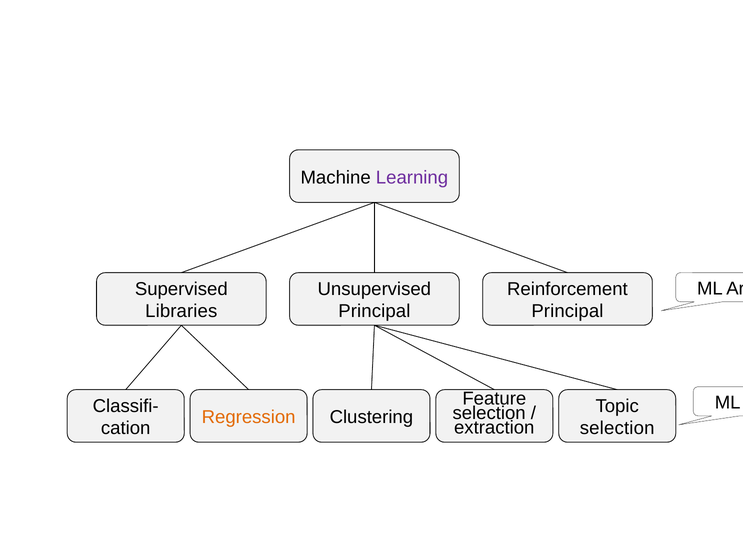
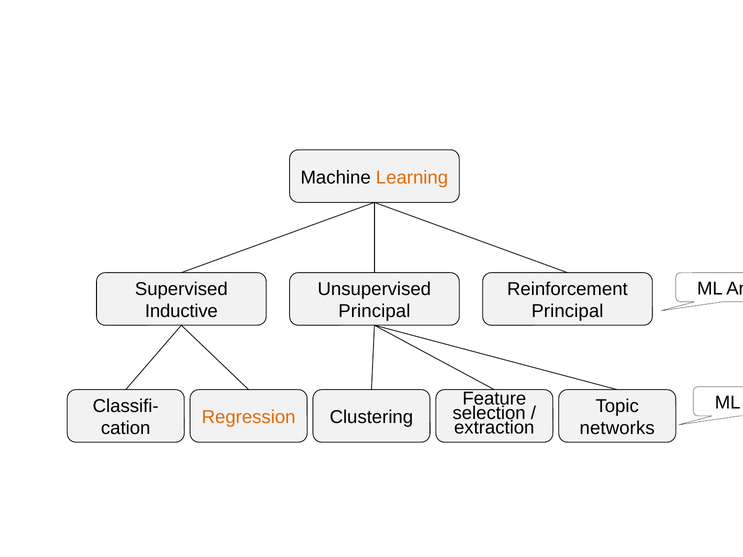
Learning colour: purple -> orange
Libraries: Libraries -> Inductive
selection at (617, 429): selection -> networks
